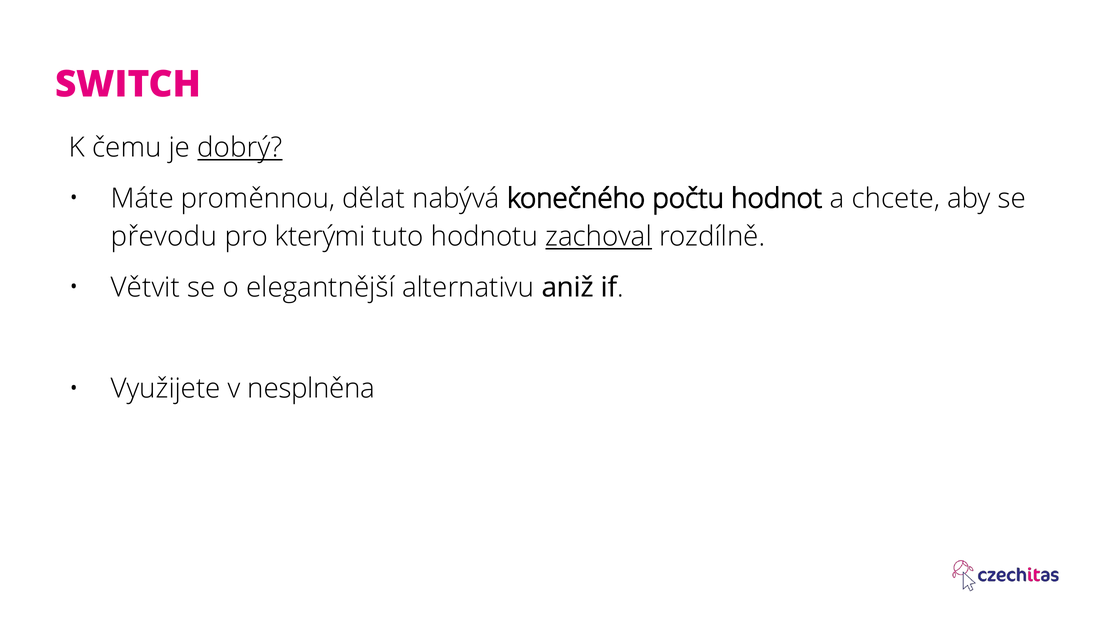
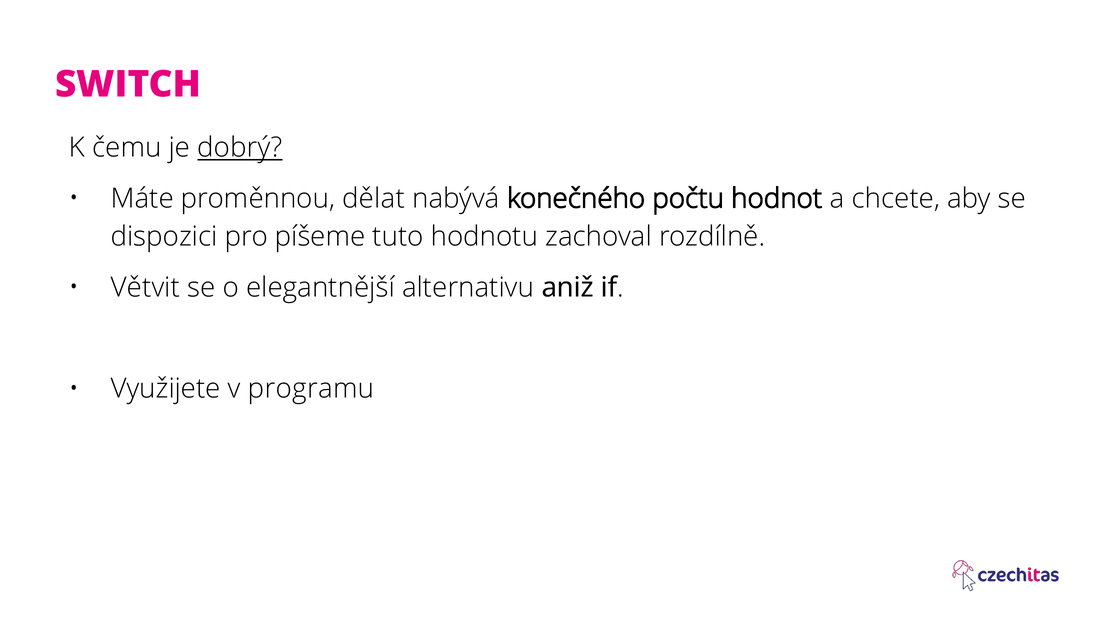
převodu: převodu -> dispozici
kterými: kterými -> píšeme
zachoval underline: present -> none
nesplněna: nesplněna -> programu
